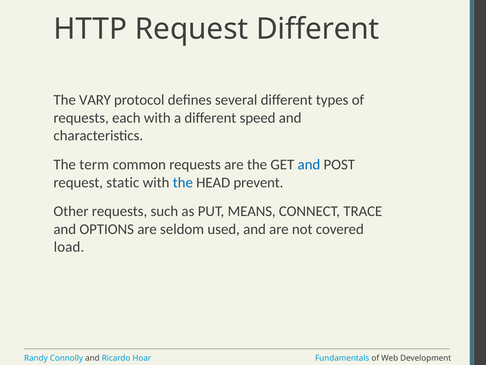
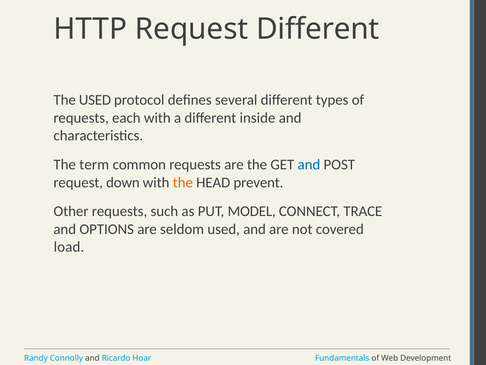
The VARY: VARY -> USED
speed: speed -> inside
static: static -> down
the at (183, 182) colour: blue -> orange
MEANS: MEANS -> MODEL
